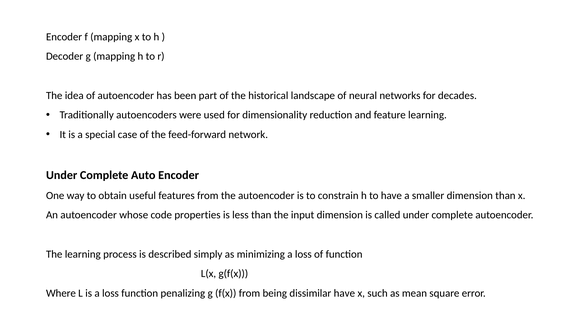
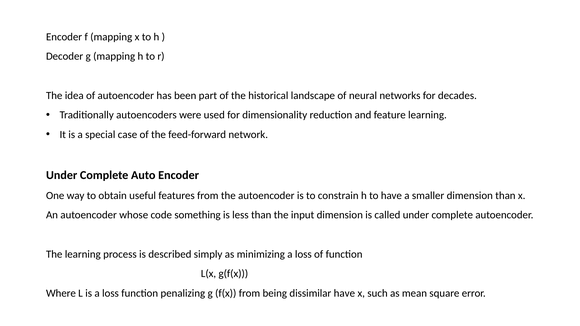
properties: properties -> something
